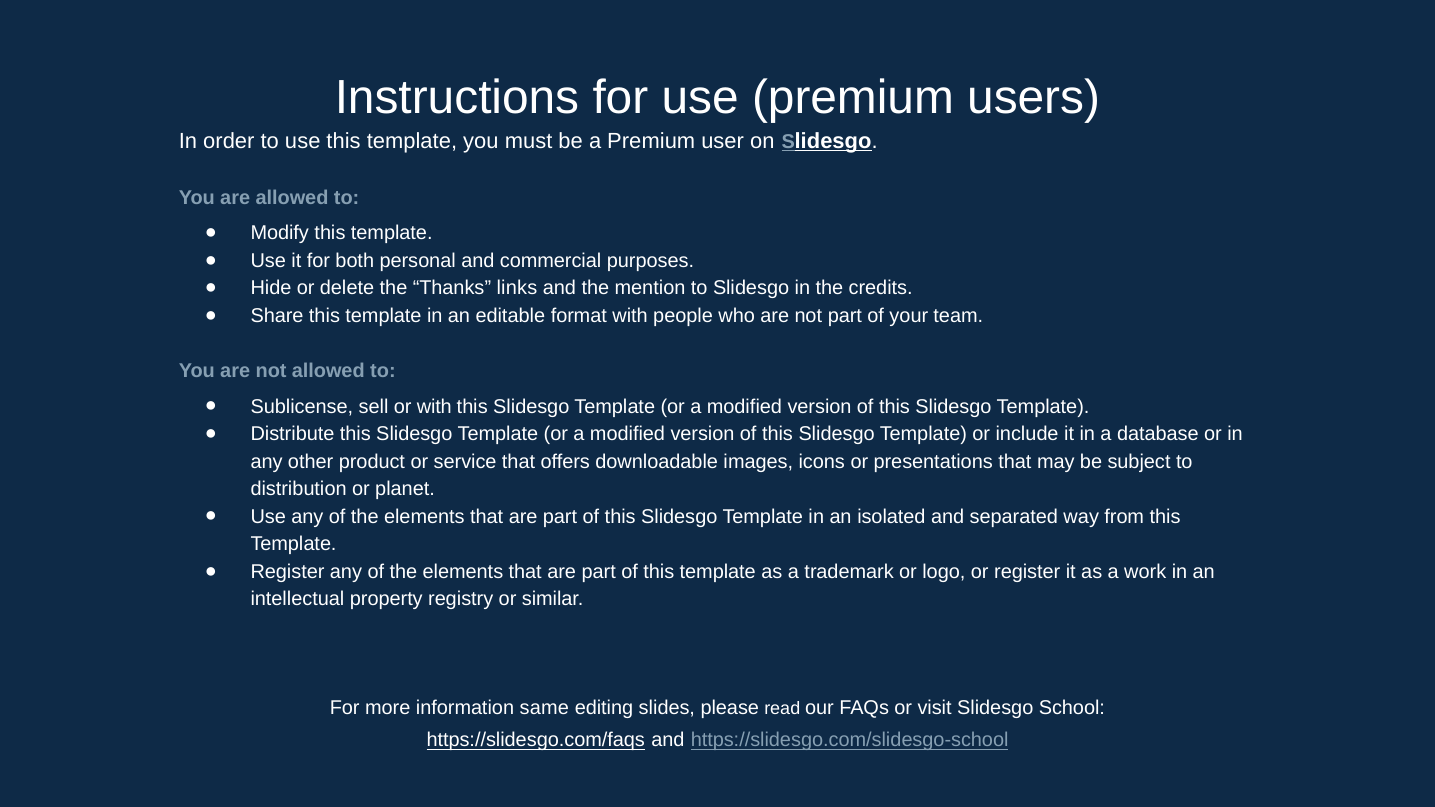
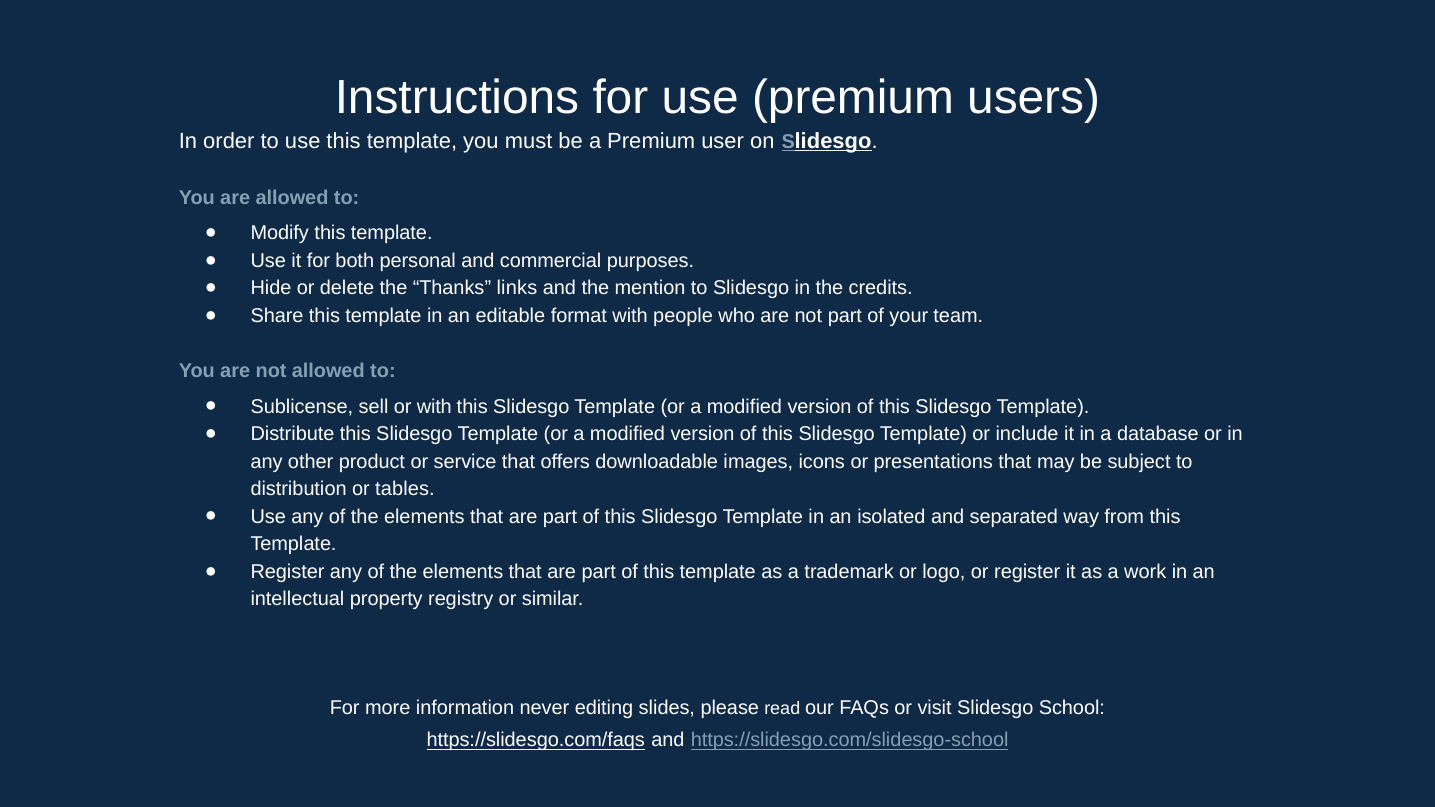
planet: planet -> tables
same: same -> never
